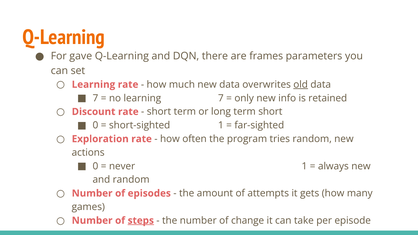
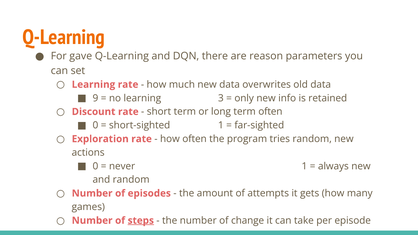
frames: frames -> reason
old underline: present -> none
7 at (95, 98): 7 -> 9
learning 7: 7 -> 3
term short: short -> often
